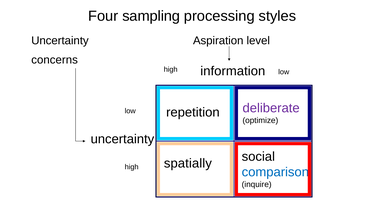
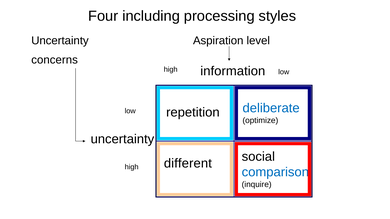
sampling: sampling -> including
deliberate colour: purple -> blue
spatially: spatially -> different
